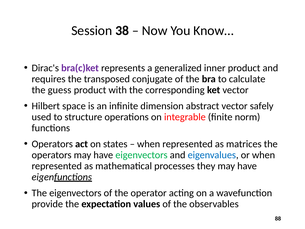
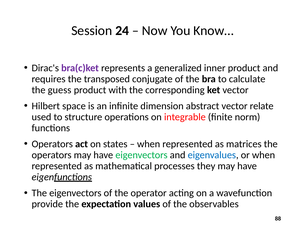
38: 38 -> 24
safely: safely -> relate
